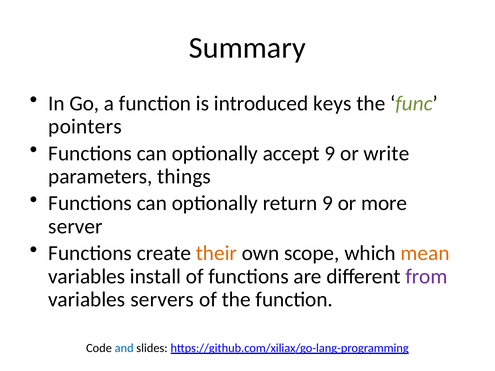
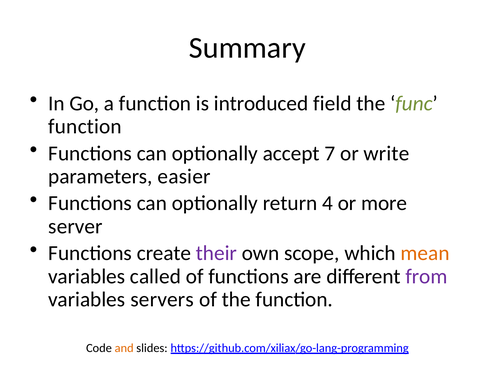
keys: keys -> field
pointers at (85, 126): pointers -> function
accept 9: 9 -> 7
things: things -> easier
return 9: 9 -> 4
their colour: orange -> purple
install: install -> called
and colour: blue -> orange
